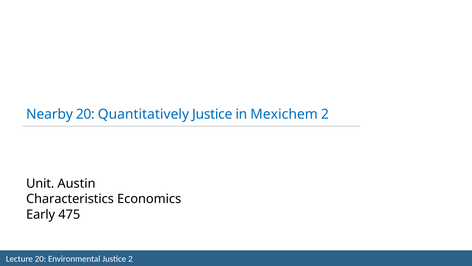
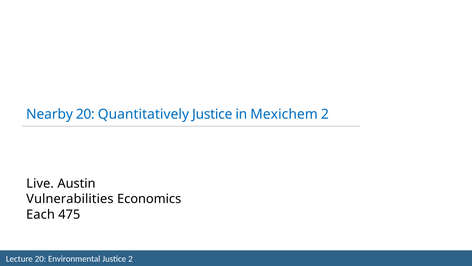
Unit: Unit -> Live
Characteristics: Characteristics -> Vulnerabilities
Early: Early -> Each
